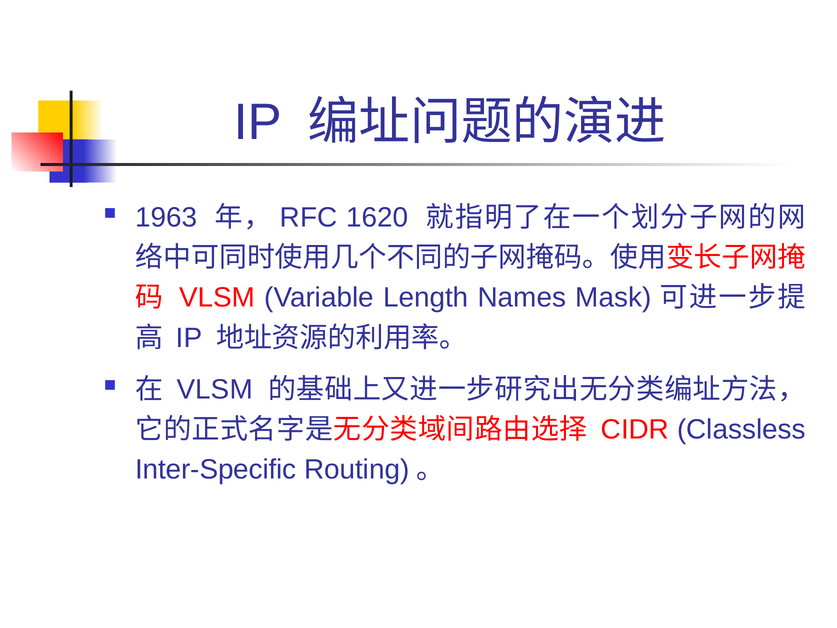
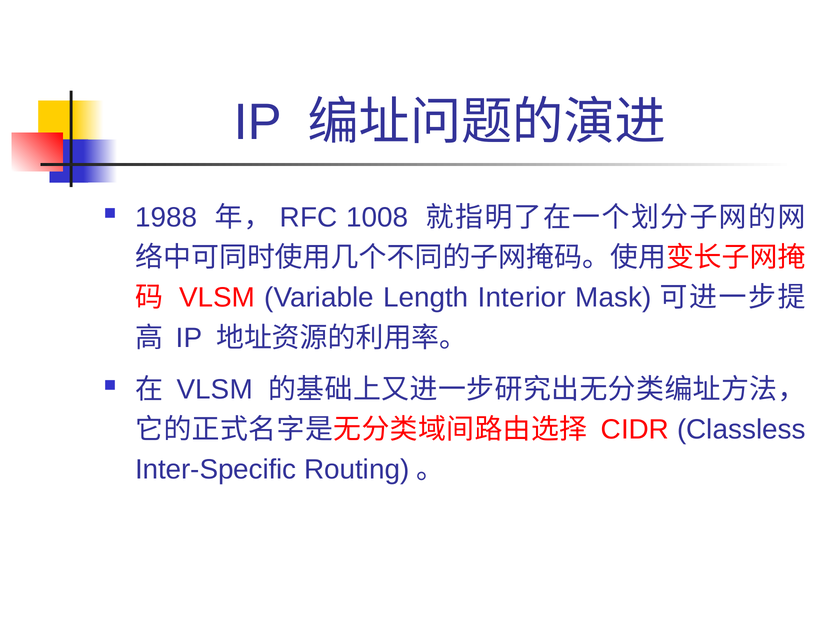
1963: 1963 -> 1988
1620: 1620 -> 1008
Names: Names -> Interior
